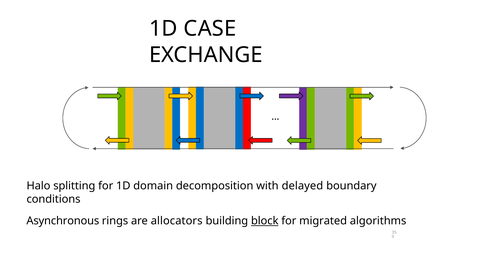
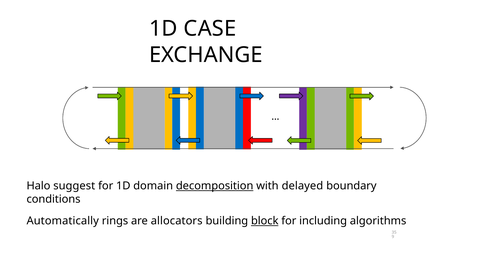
splitting: splitting -> suggest
decomposition underline: none -> present
Asynchronous: Asynchronous -> Automatically
migrated: migrated -> including
